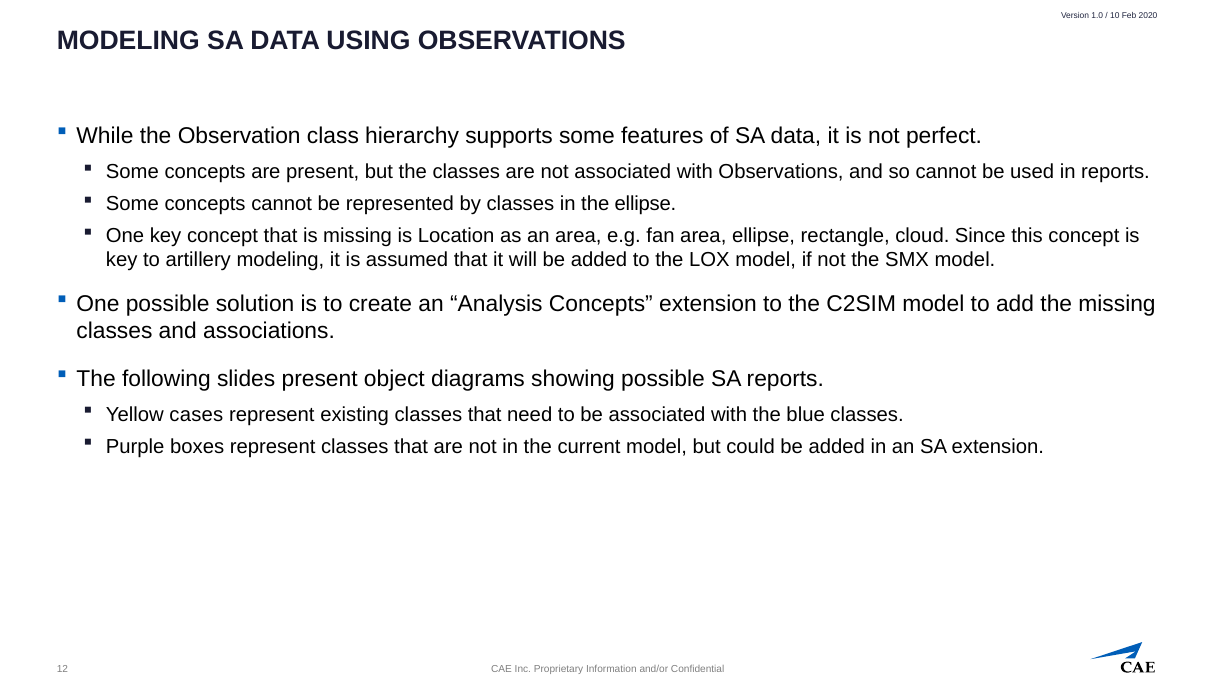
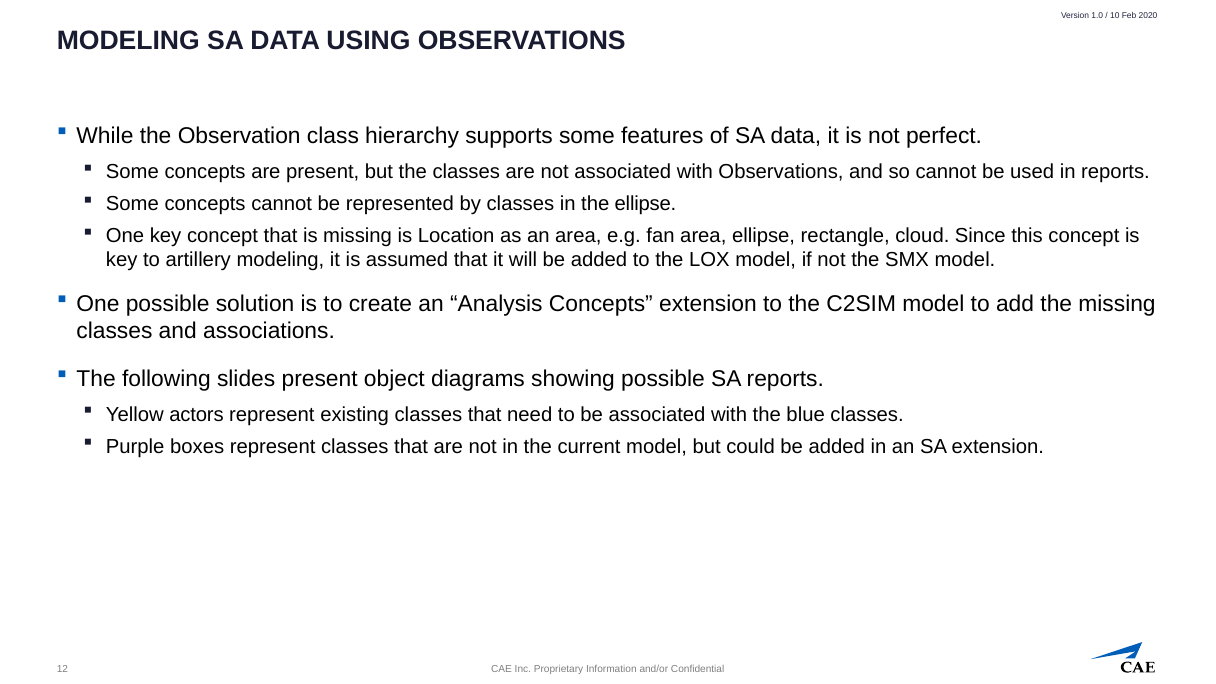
cases: cases -> actors
